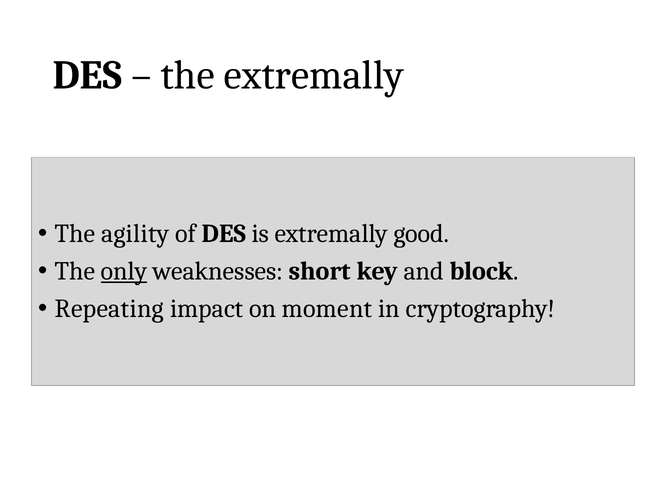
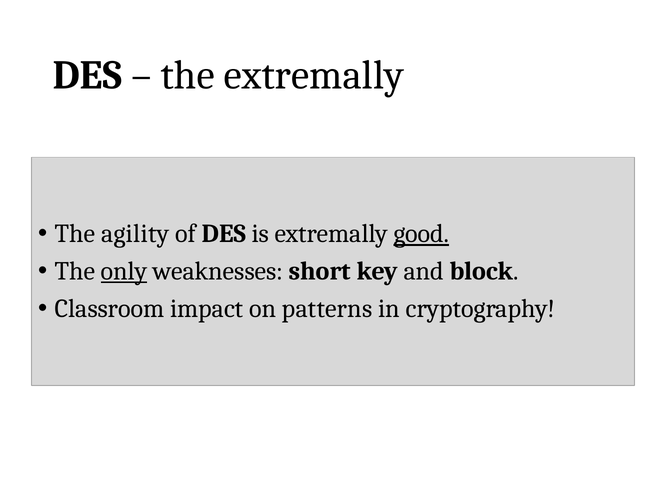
good underline: none -> present
Repeating: Repeating -> Classroom
moment: moment -> patterns
